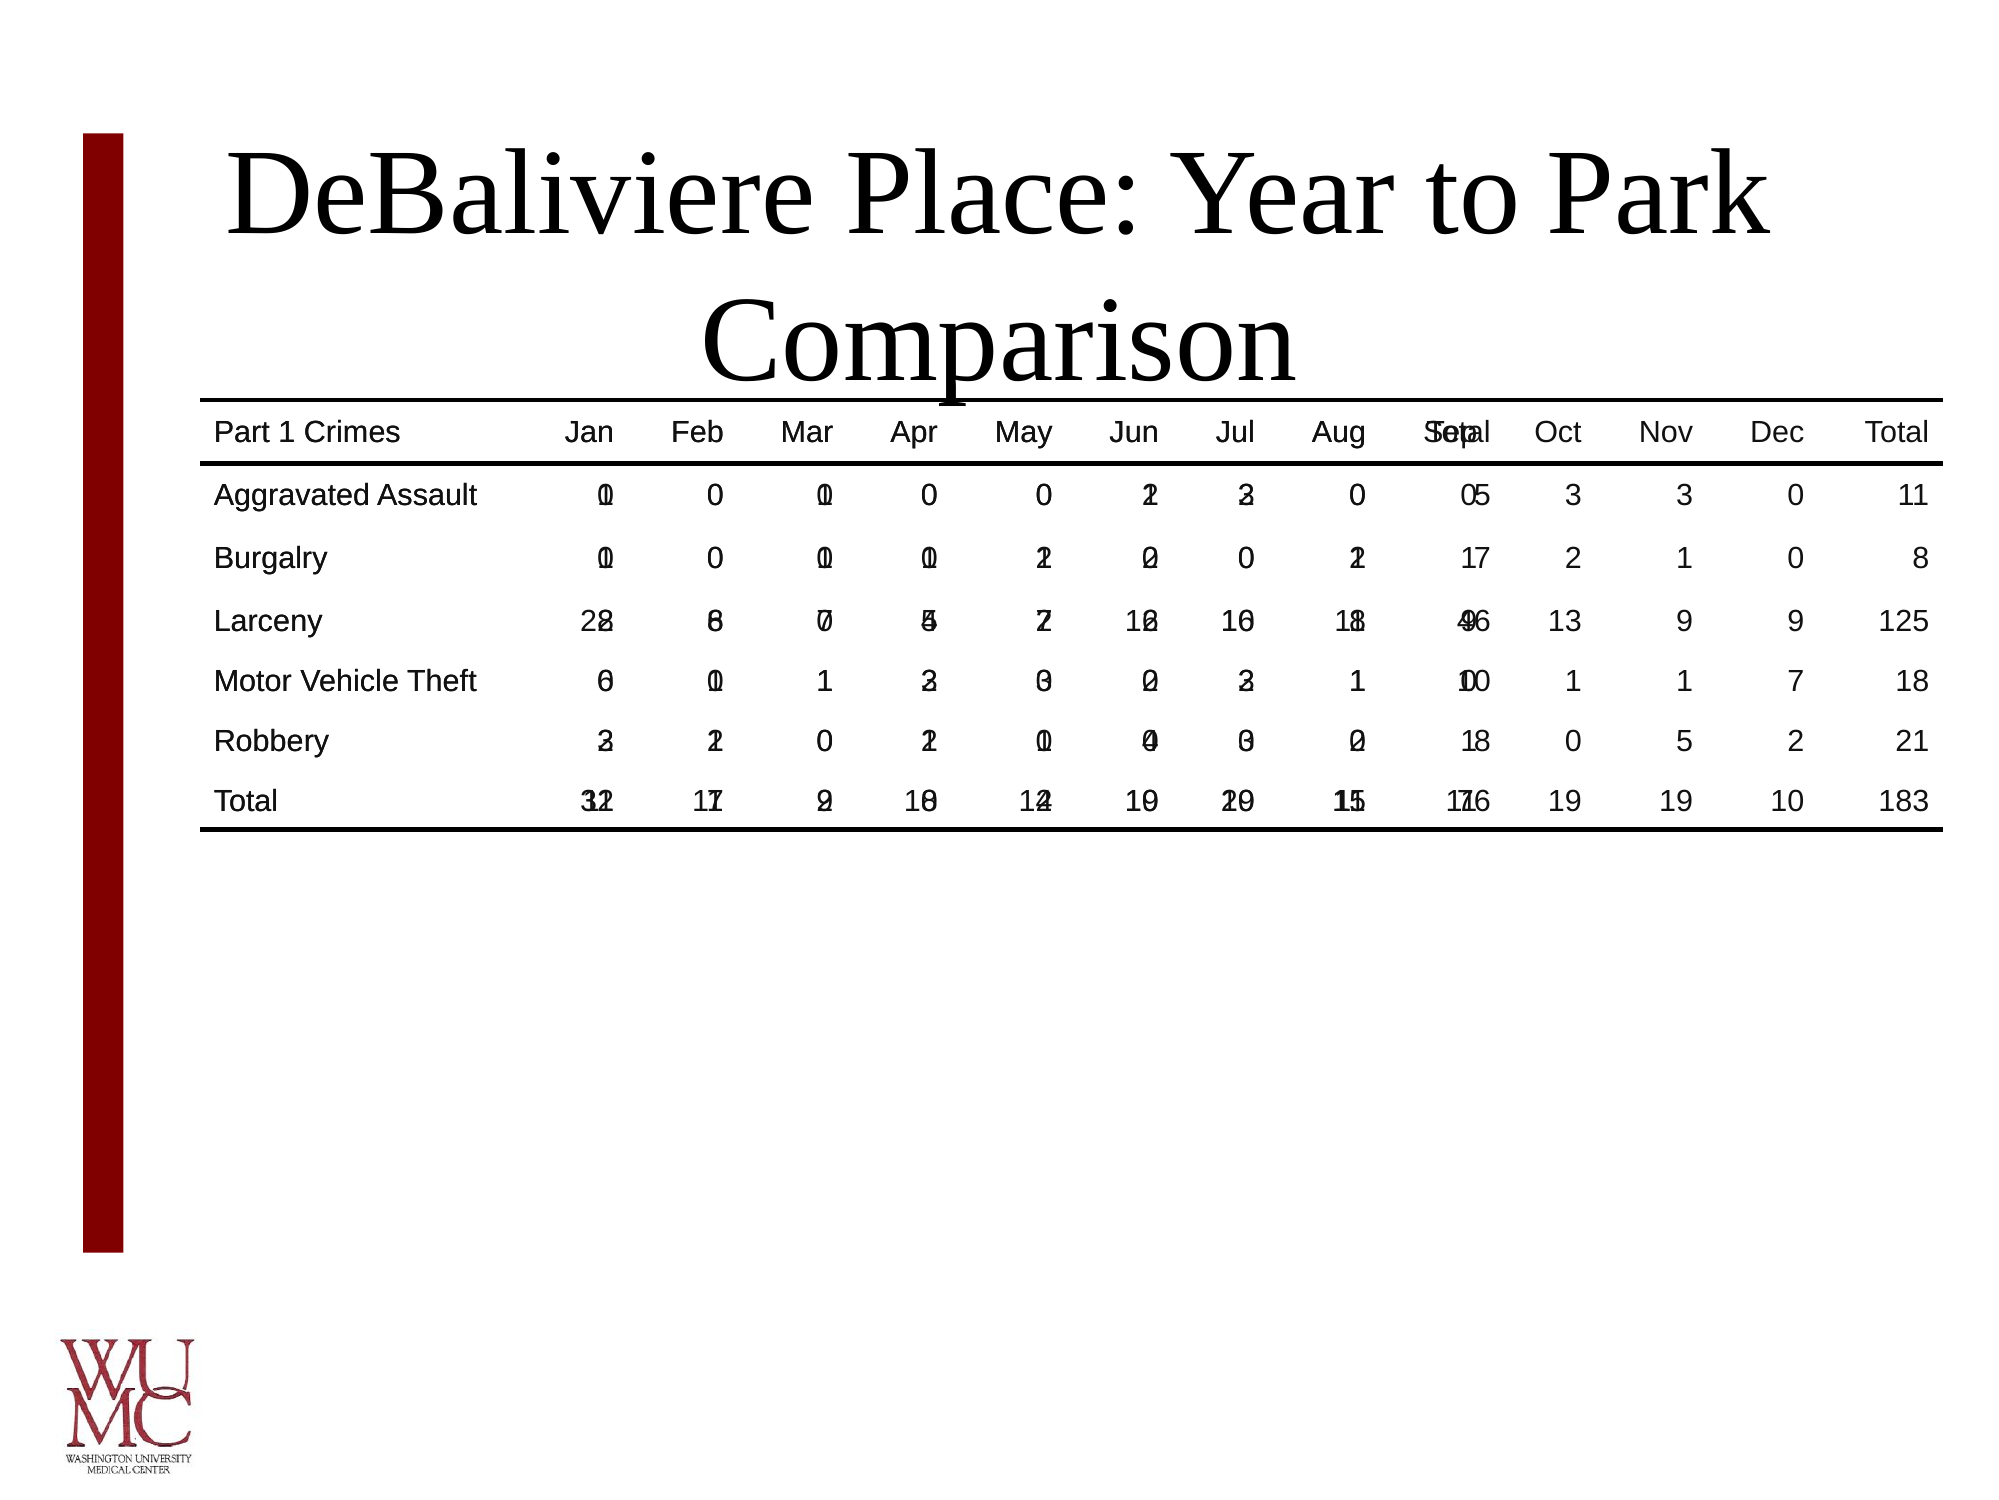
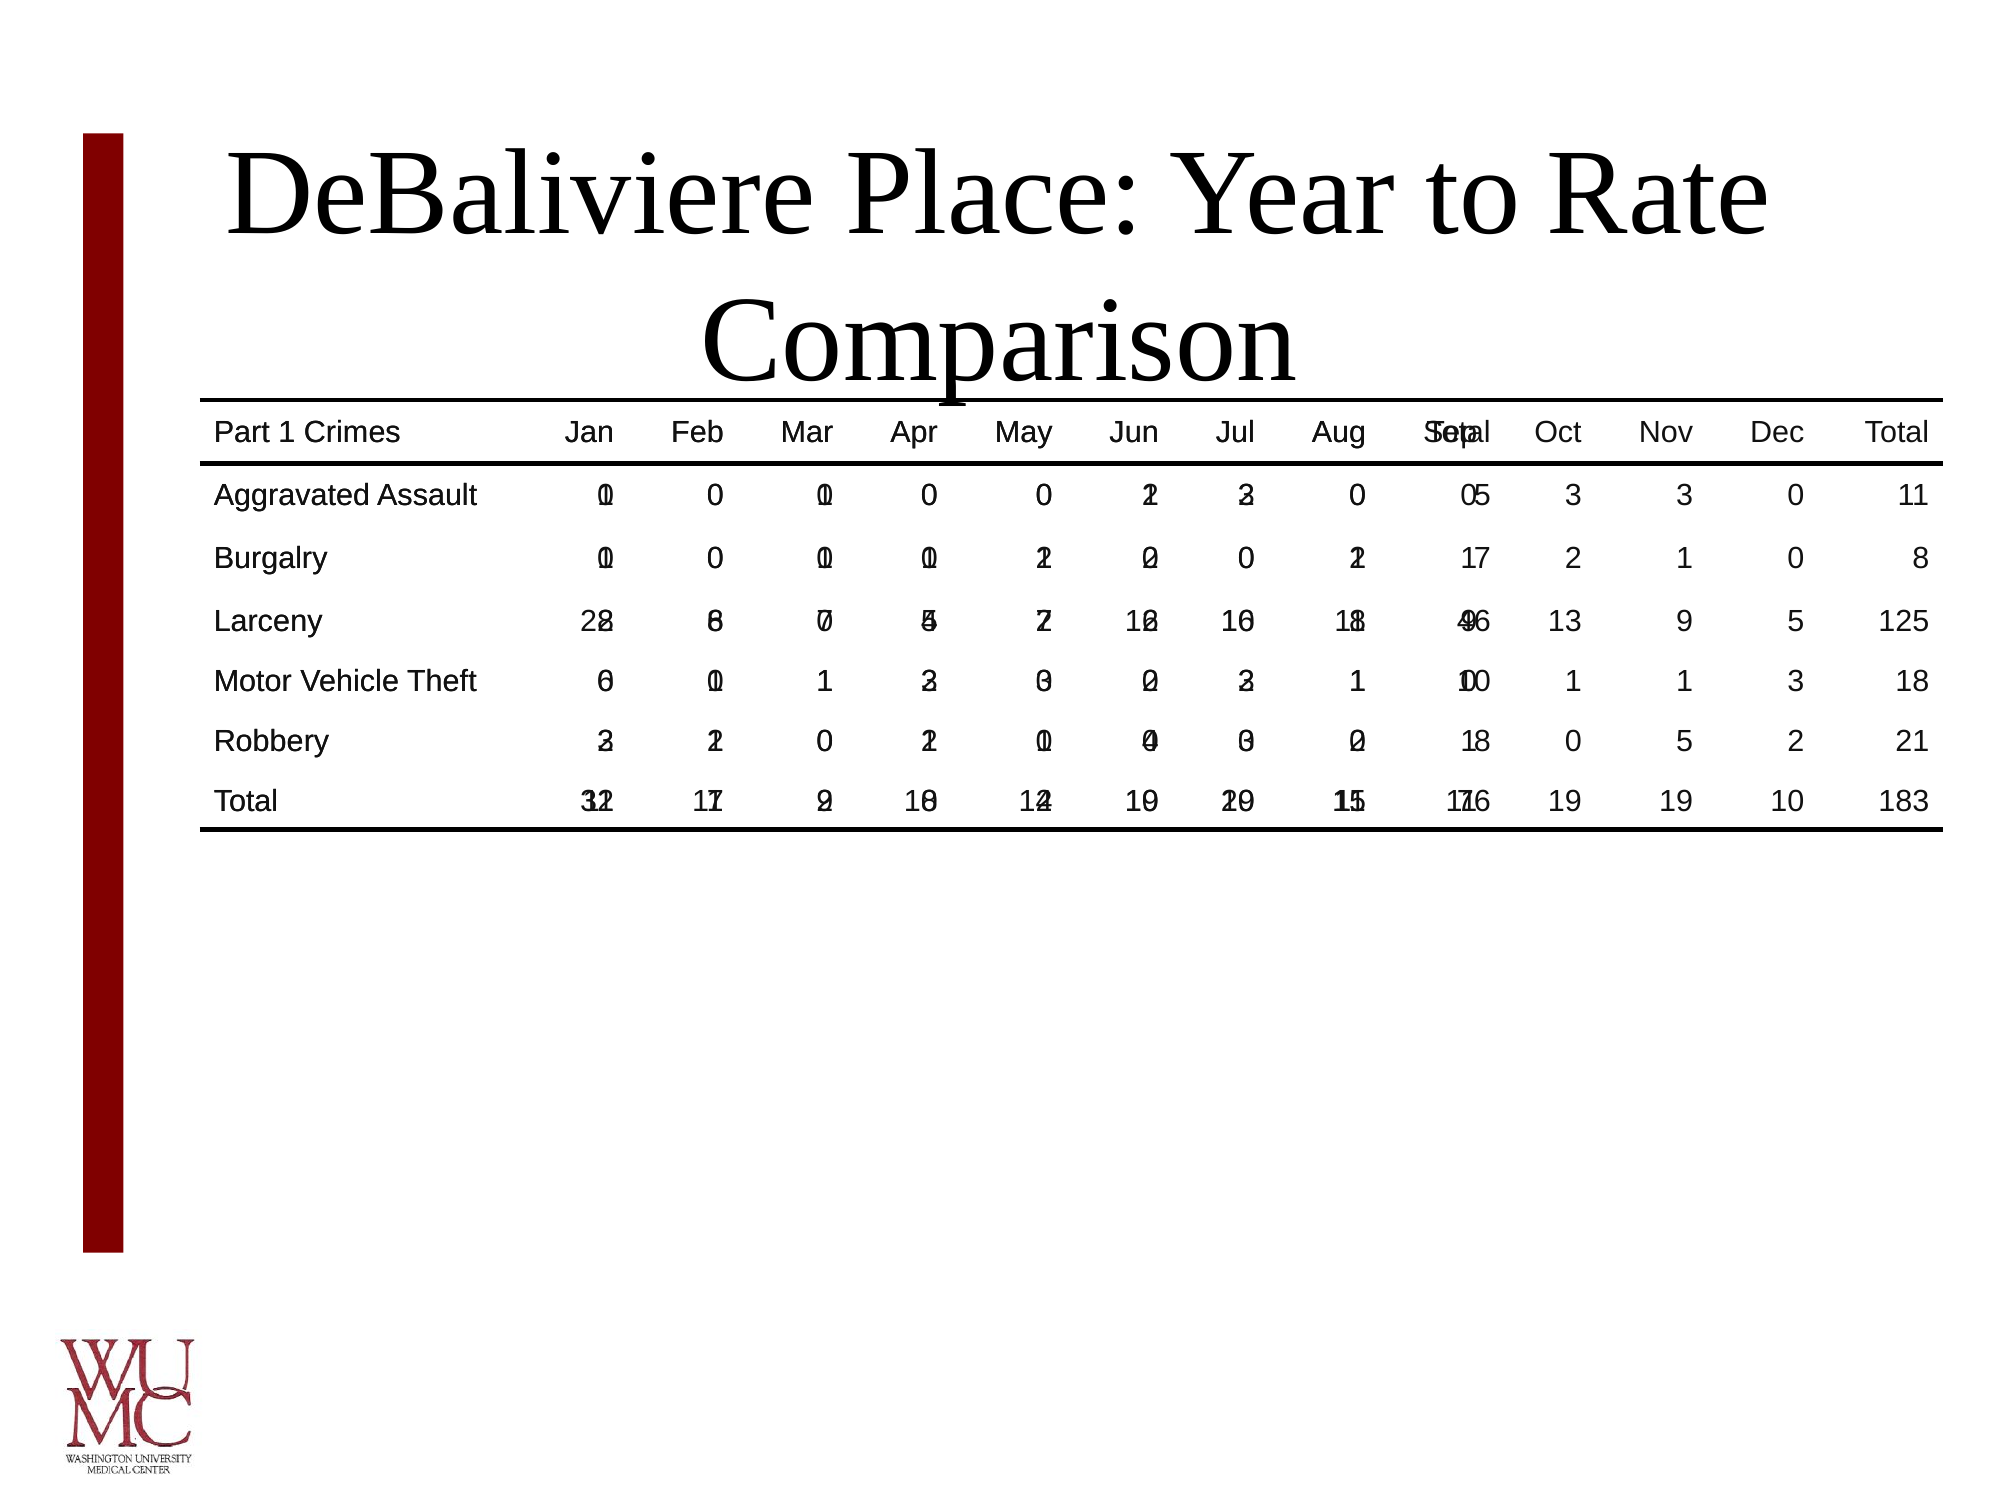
Park: Park -> Rate
9 9: 9 -> 5
1 1 7: 7 -> 3
